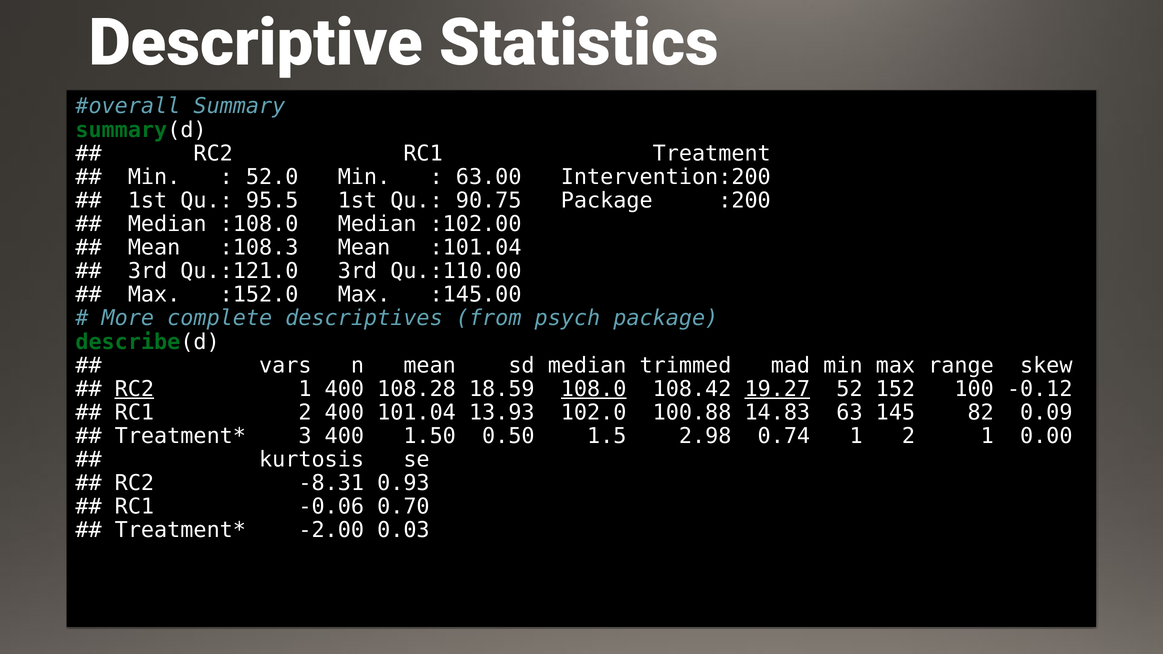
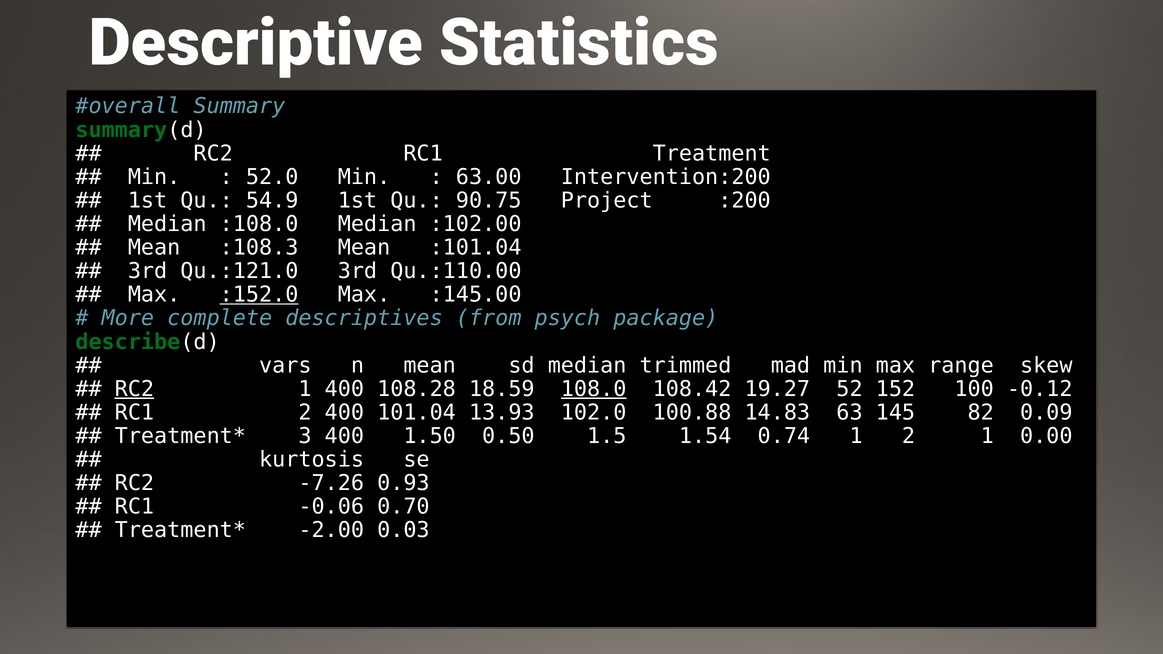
95.5: 95.5 -> 54.9
90.75 Package: Package -> Project
:152.0 underline: none -> present
19.27 underline: present -> none
2.98: 2.98 -> 1.54
-8.31: -8.31 -> -7.26
